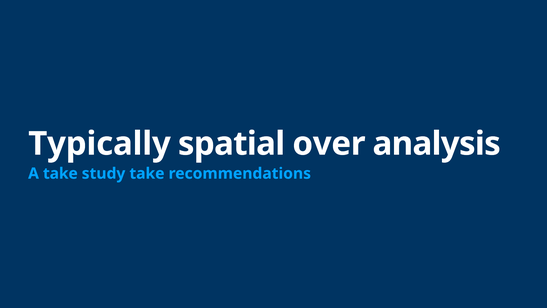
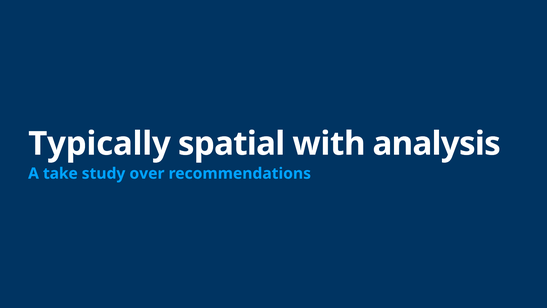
over: over -> with
study take: take -> over
